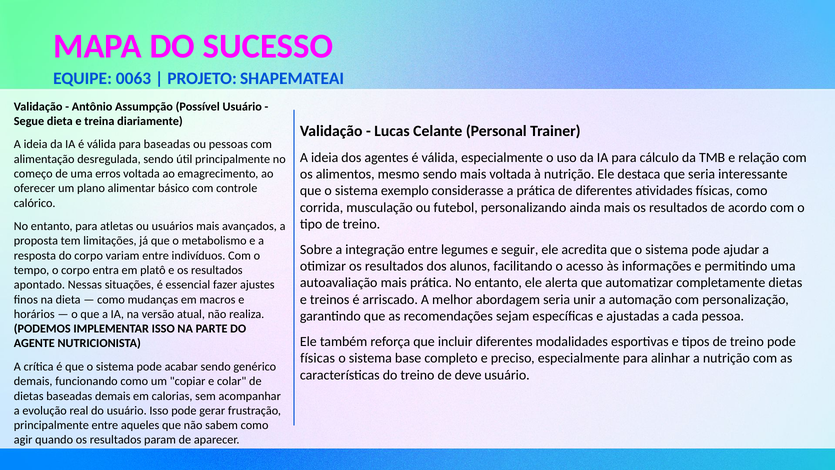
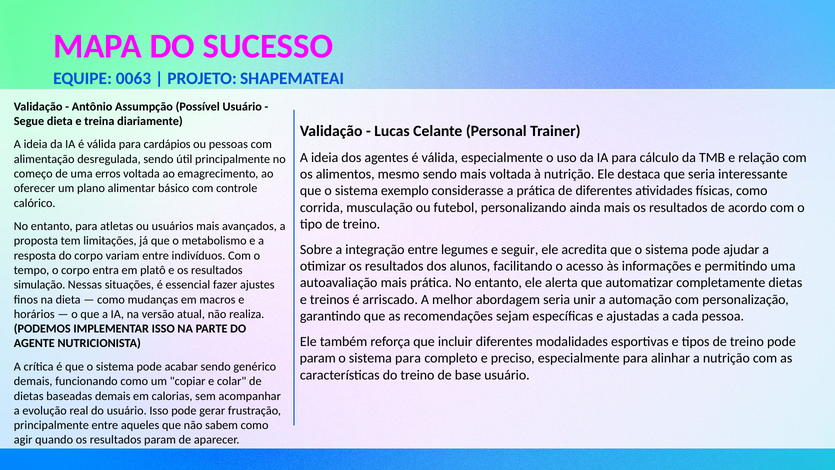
para baseadas: baseadas -> cardápios
apontado: apontado -> simulação
físicas at (318, 358): físicas -> param
sistema base: base -> para
deve: deve -> base
